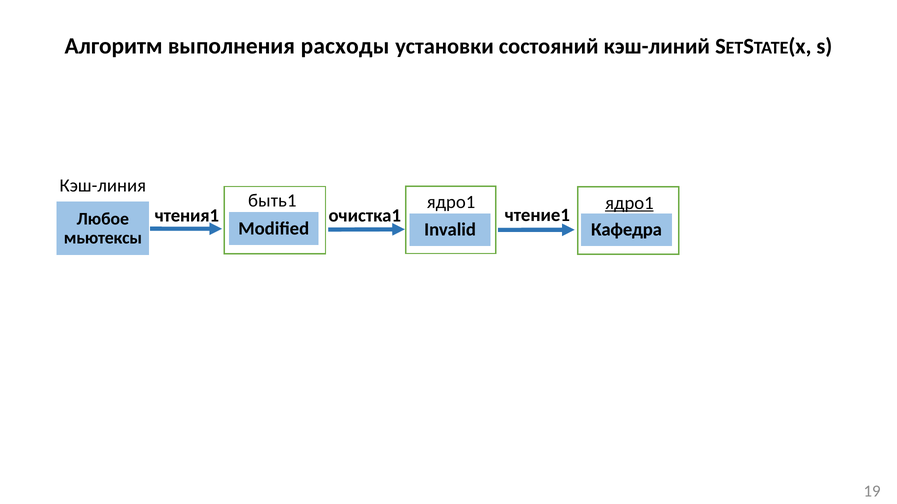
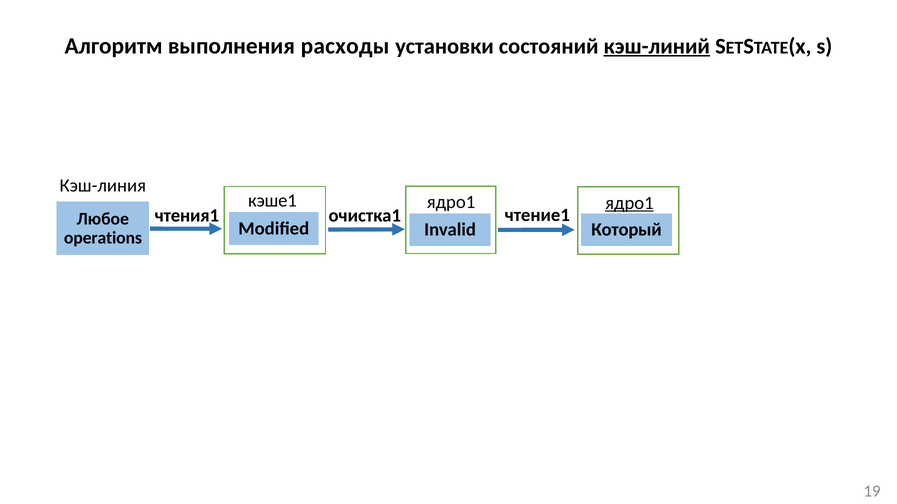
кэш-линий underline: none -> present
быть1: быть1 -> кэше1
Кафедра: Кафедра -> Который
мьютексы: мьютексы -> operations
